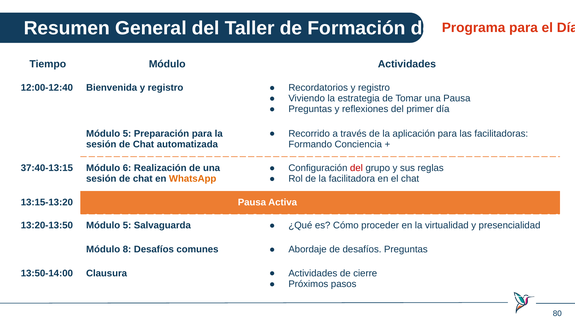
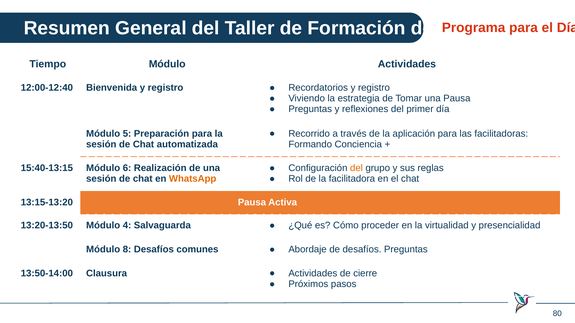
37:40-13:15: 37:40-13:15 -> 15:40-13:15
del at (356, 168) colour: red -> orange
13:20-13:50 Módulo 5: 5 -> 4
